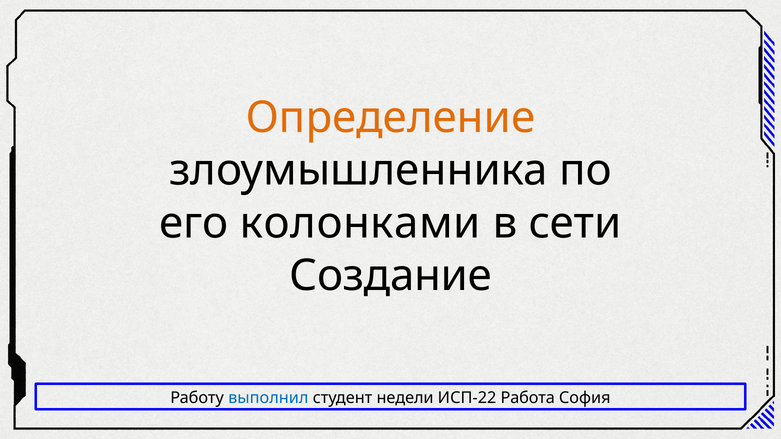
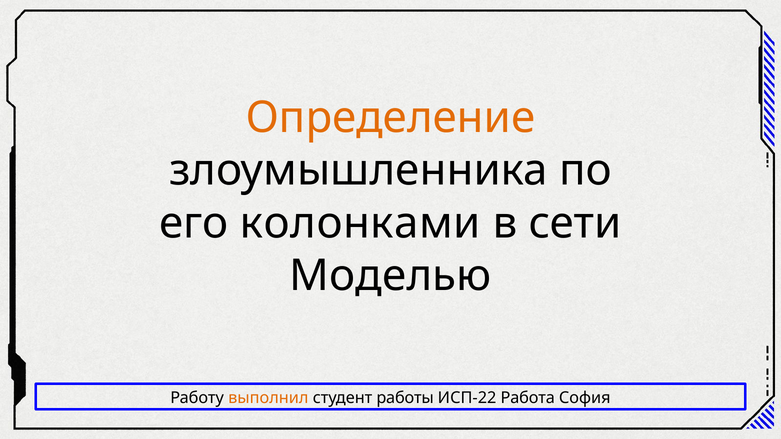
Создание: Создание -> Моделью
выполнил colour: blue -> orange
недели: недели -> работы
